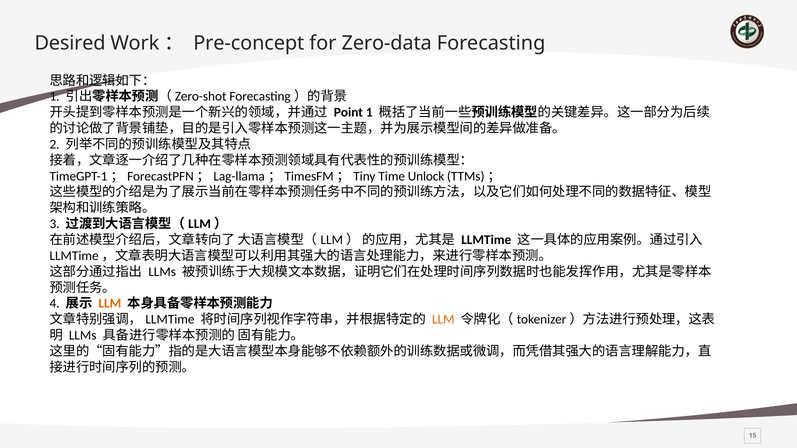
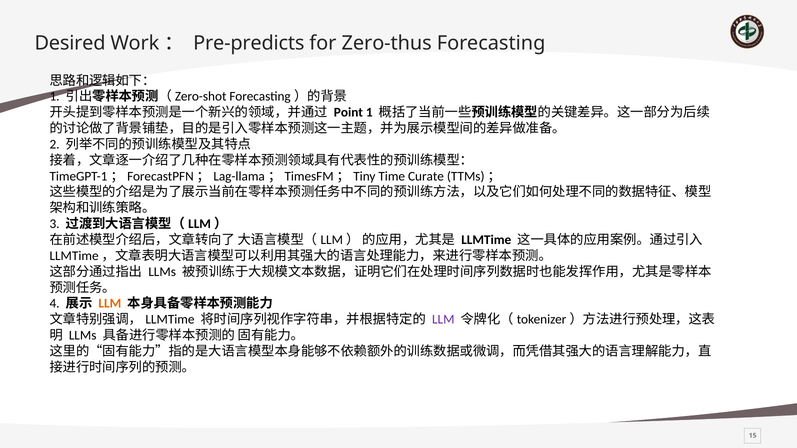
Pre-concept: Pre-concept -> Pre-predicts
Zero-data: Zero-data -> Zero-thus
Unlock: Unlock -> Curate
LLM at (443, 320) colour: orange -> purple
